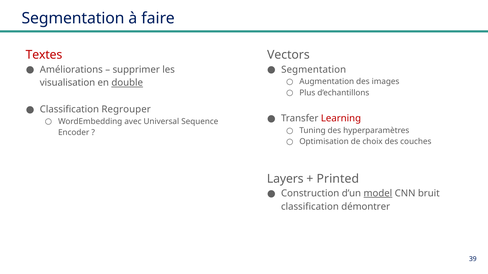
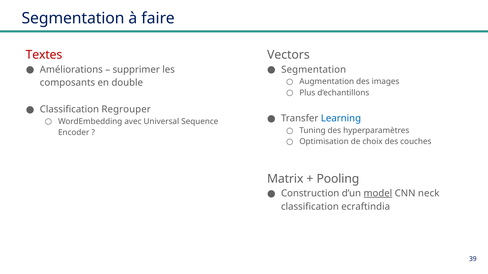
visualisation: visualisation -> composants
double underline: present -> none
Learning colour: red -> blue
Layers: Layers -> Matrix
Printed: Printed -> Pooling
bruit: bruit -> neck
démontrer: démontrer -> ecraftindia
